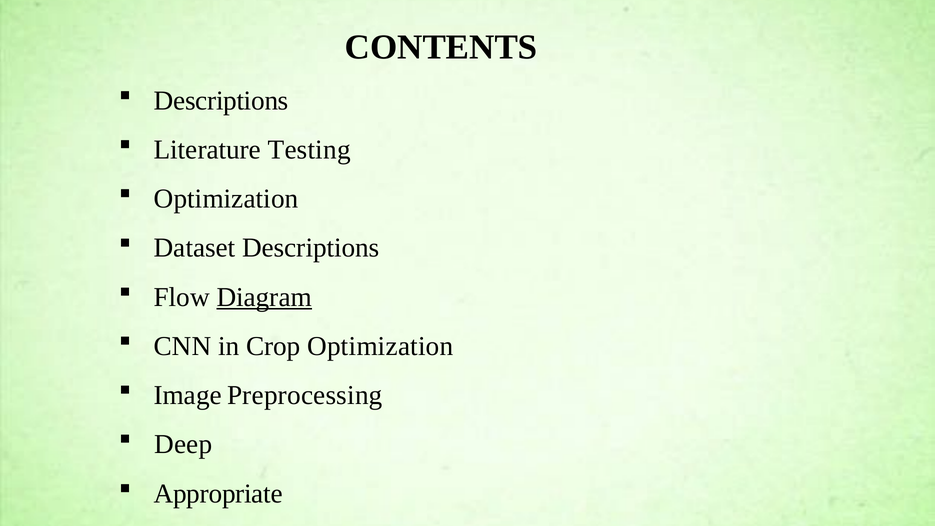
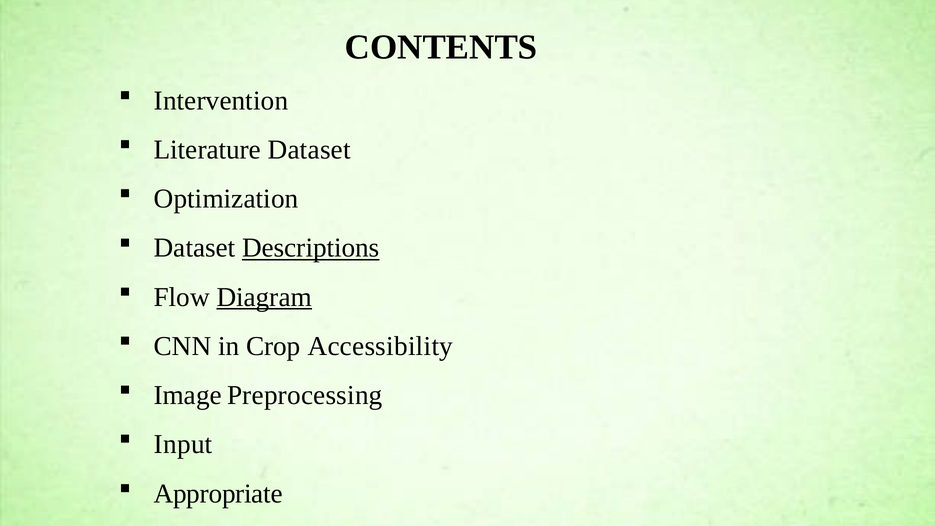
Descriptions at (221, 101): Descriptions -> Intervention
Literature Testing: Testing -> Dataset
Descriptions at (311, 248) underline: none -> present
Crop Optimization: Optimization -> Accessibility
Deep: Deep -> Input
